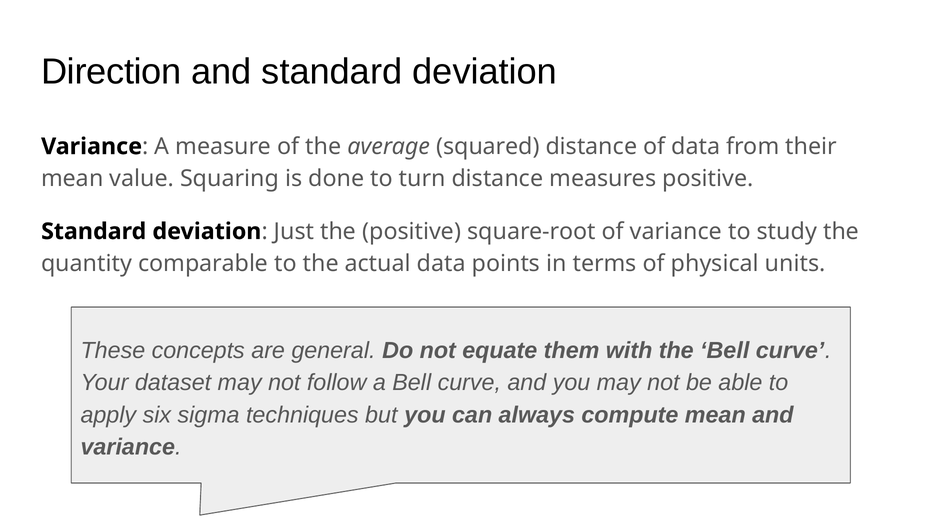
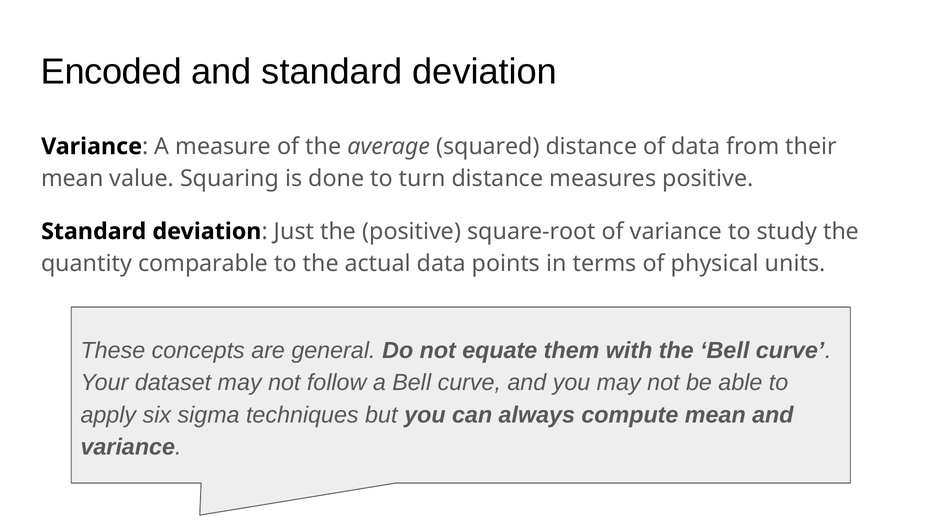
Direction: Direction -> Encoded
